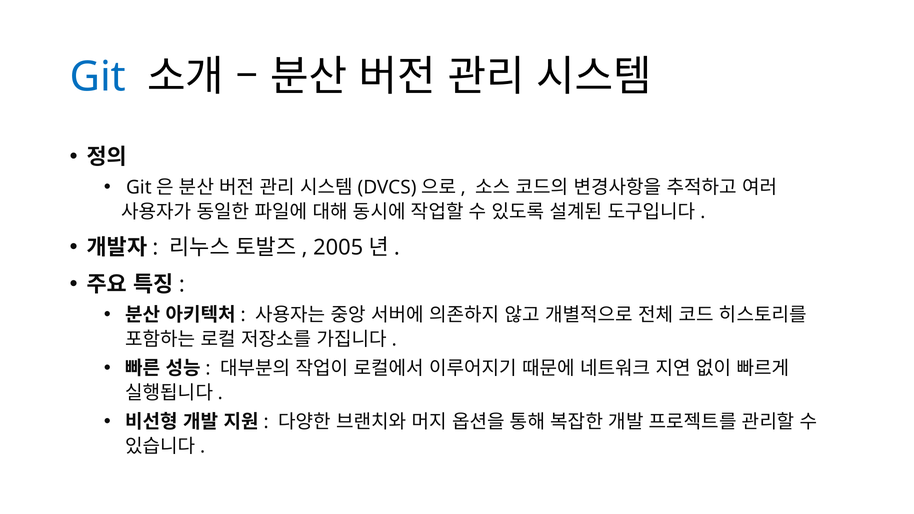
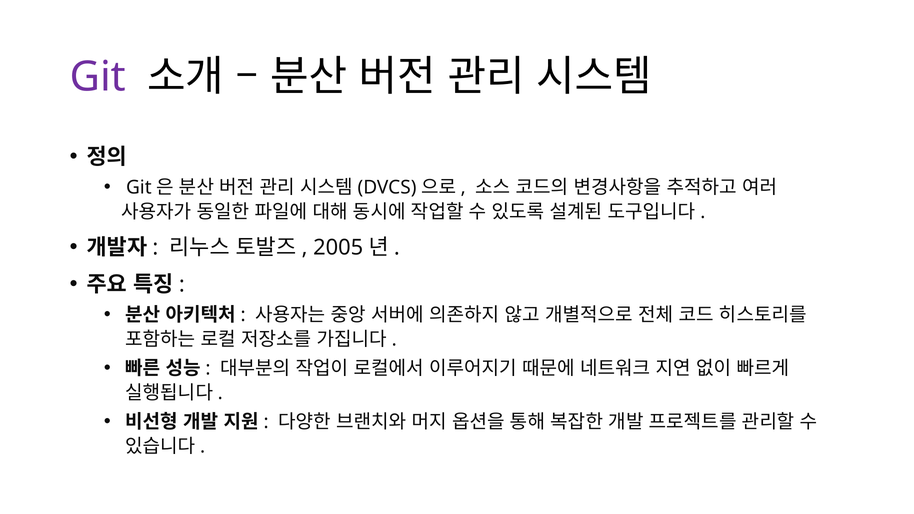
Git at (98, 77) colour: blue -> purple
